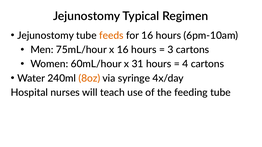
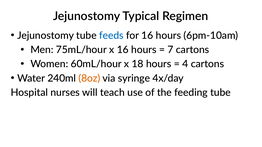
feeds colour: orange -> blue
3: 3 -> 7
31: 31 -> 18
